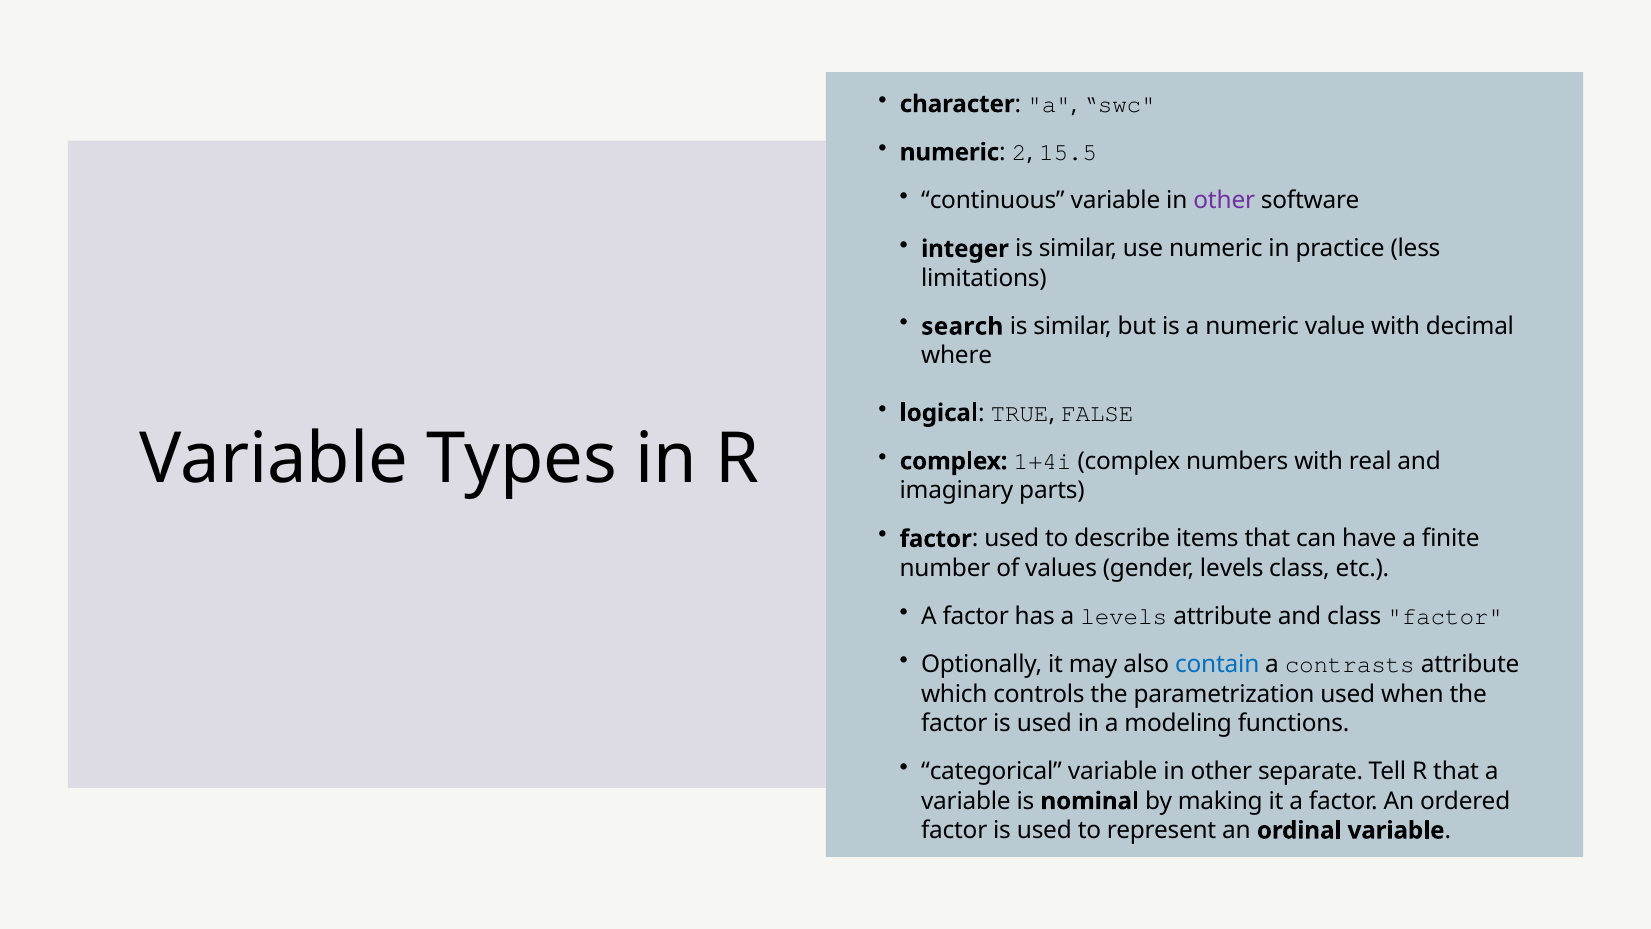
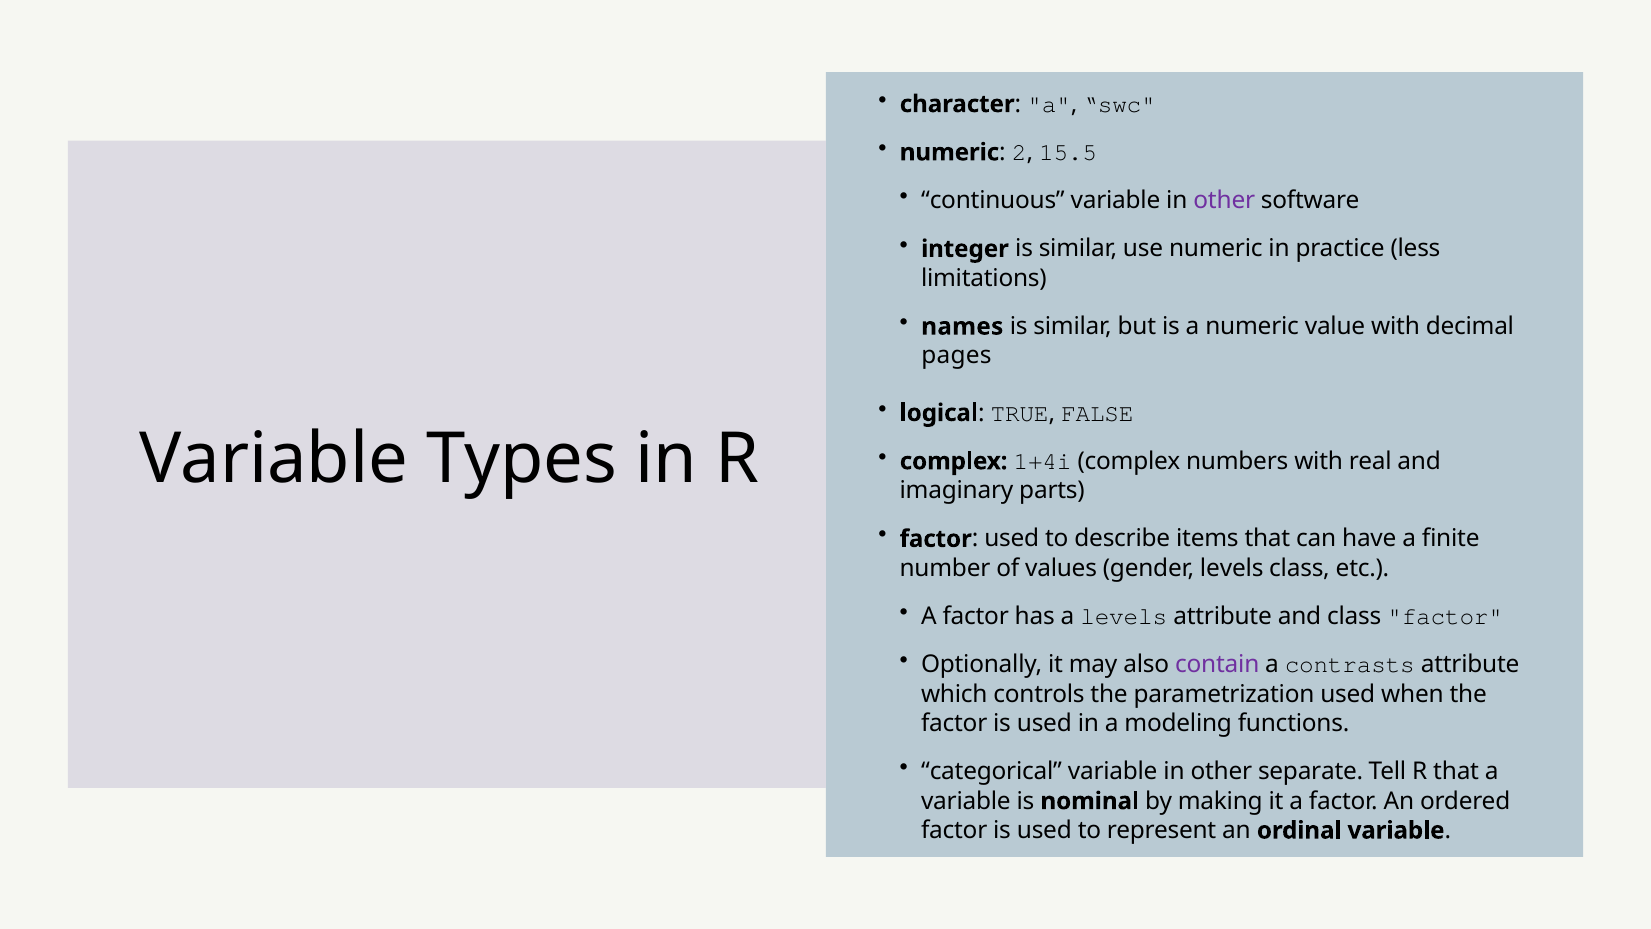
search: search -> names
where: where -> pages
contain colour: blue -> purple
